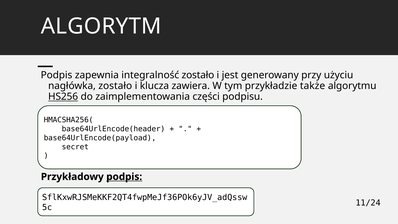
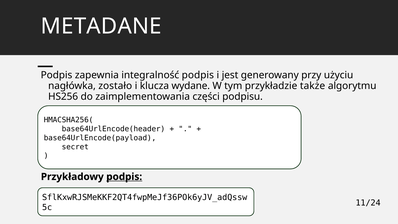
ALGORYTM: ALGORYTM -> METADANE
integralność zostało: zostało -> podpis
zawiera: zawiera -> wydane
HS256 underline: present -> none
